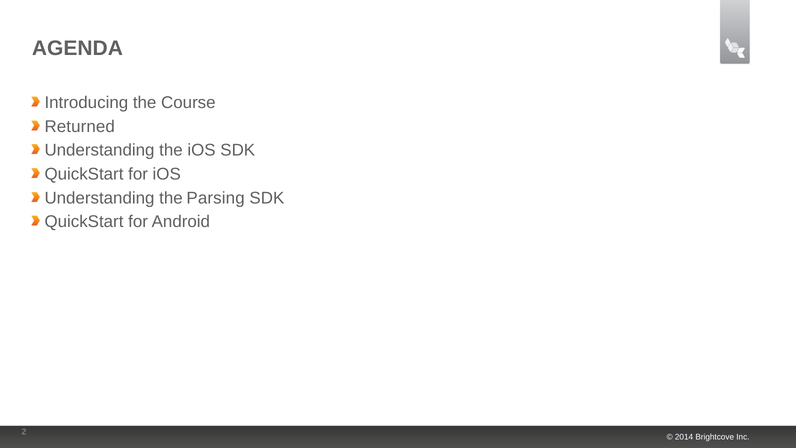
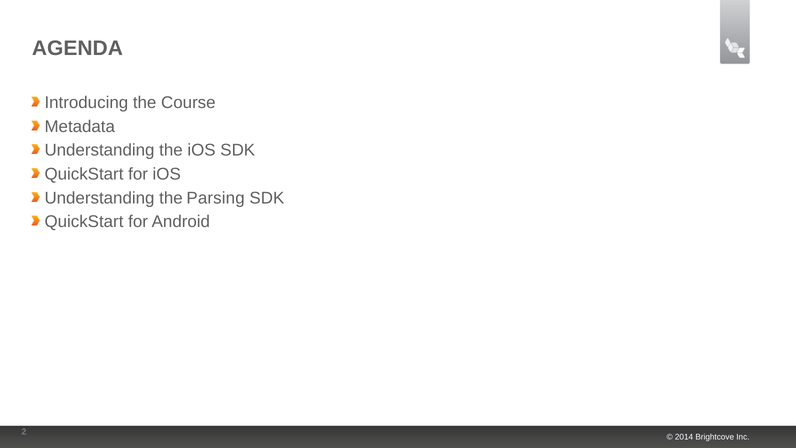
Returned: Returned -> Metadata
